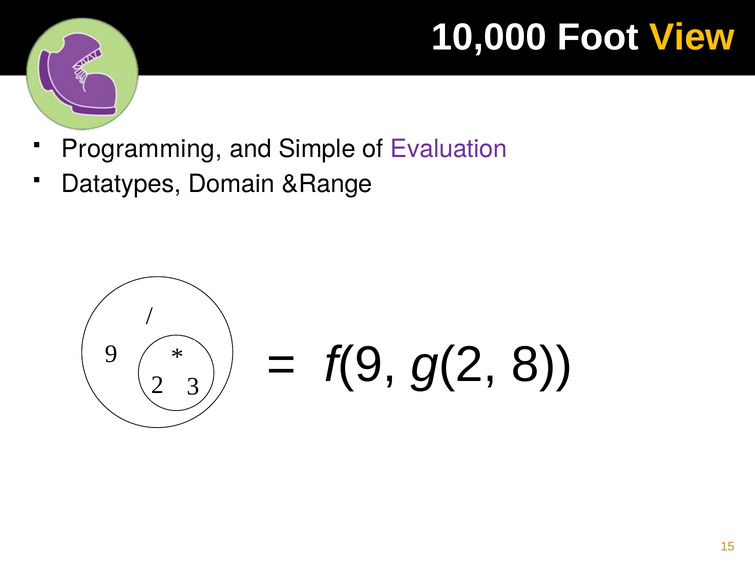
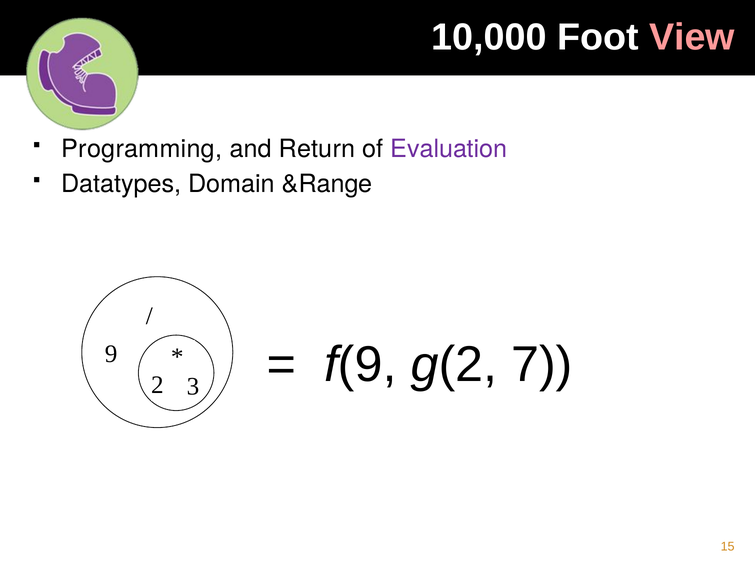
View colour: yellow -> pink
Simple: Simple -> Return
8: 8 -> 7
